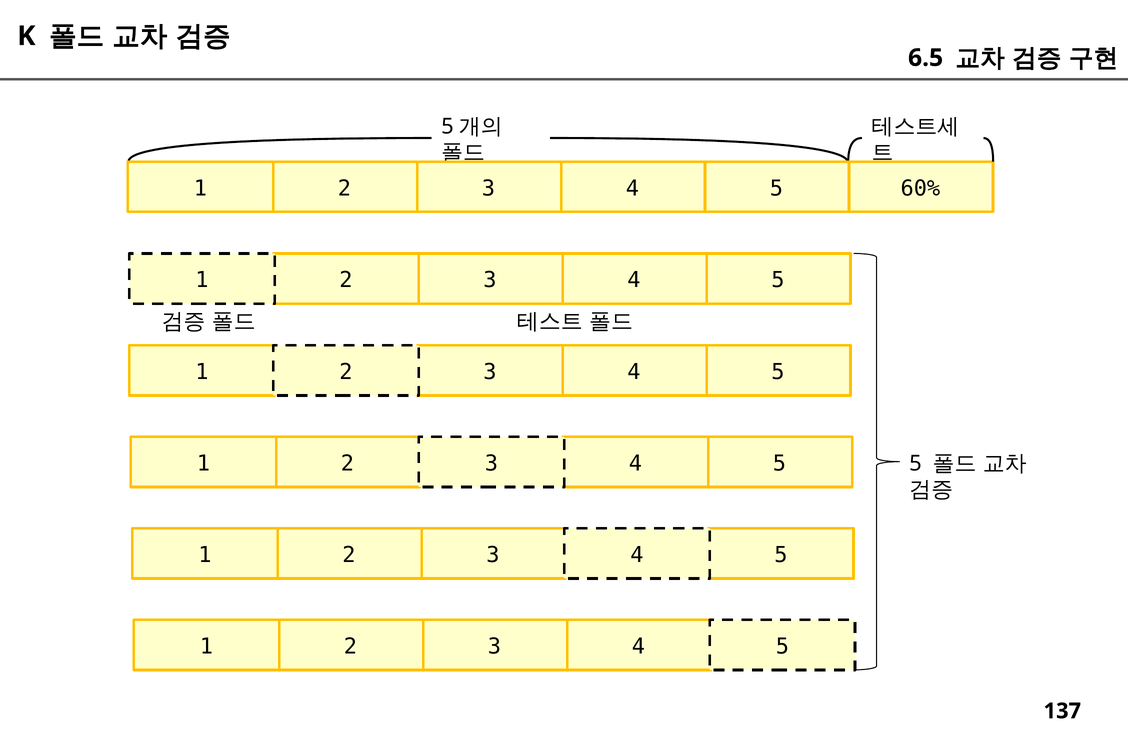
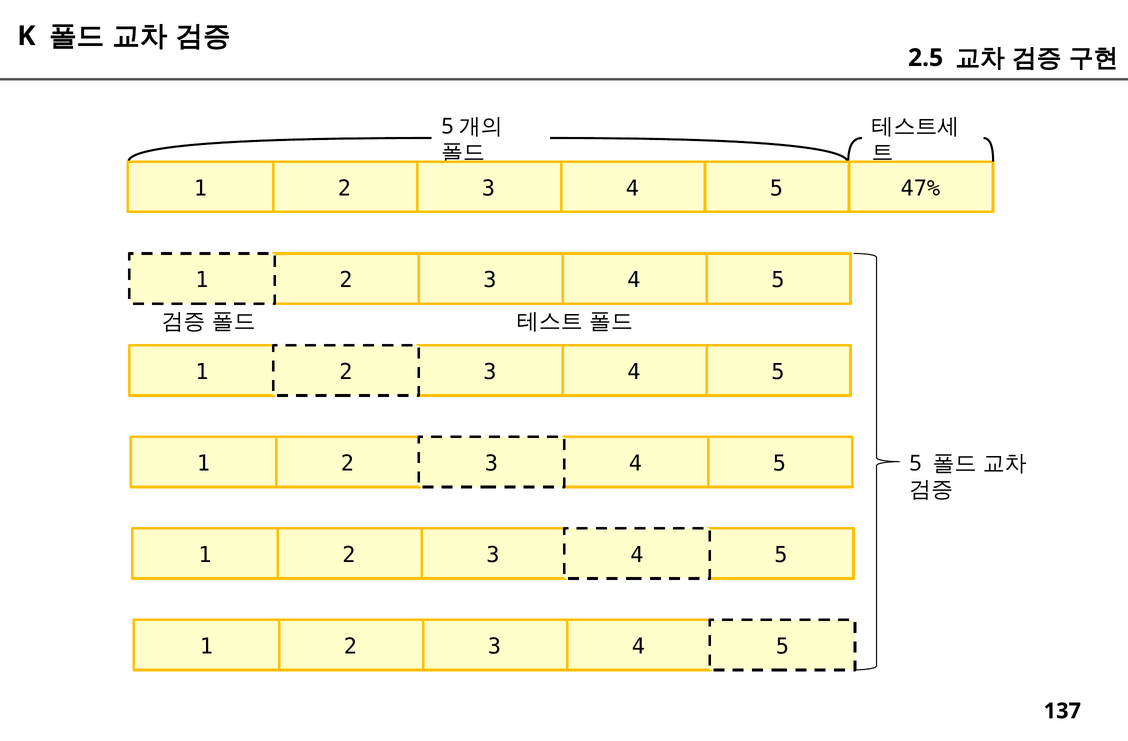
6.5: 6.5 -> 2.5
60%: 60% -> 47%
